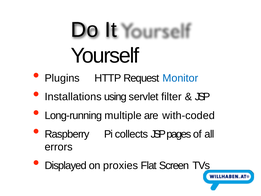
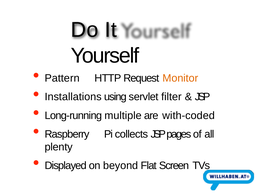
Plugins: Plugins -> Pattern
Monitor colour: blue -> orange
errors: errors -> plenty
proxies: proxies -> beyond
